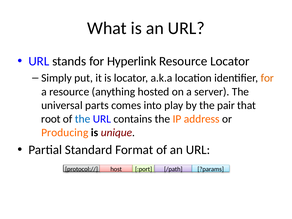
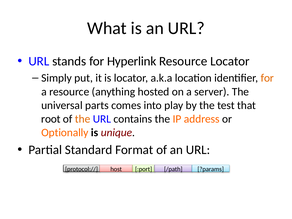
pair: pair -> test
the at (83, 119) colour: blue -> orange
Producing: Producing -> Optionally
